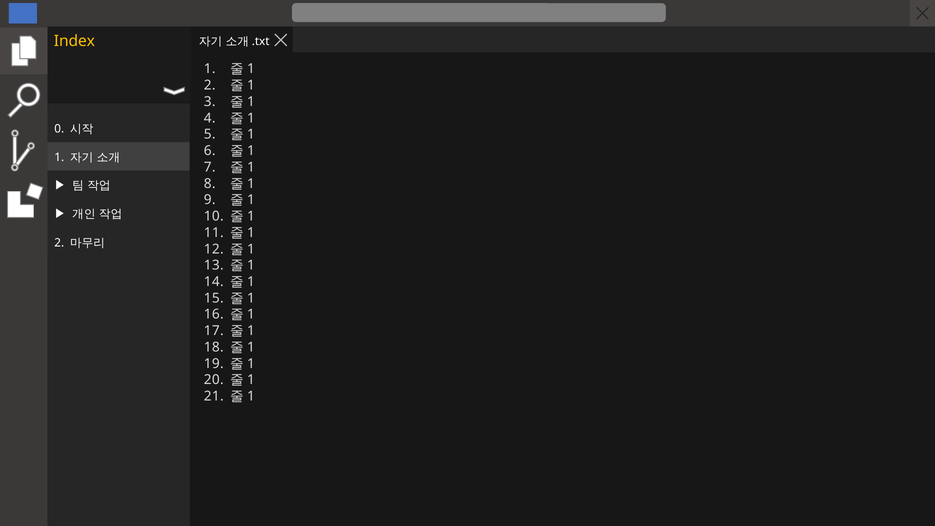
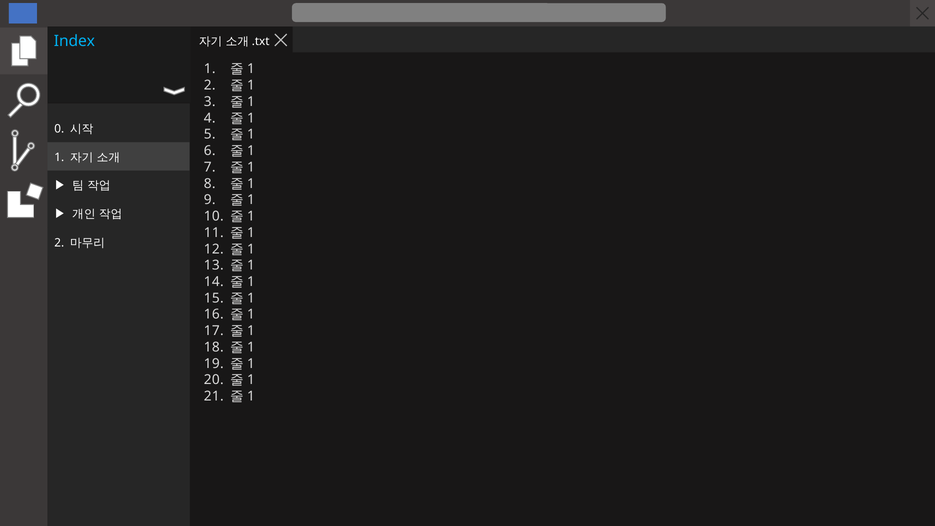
Index colour: yellow -> light blue
